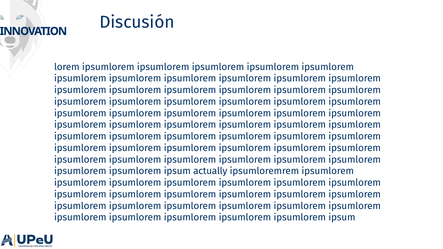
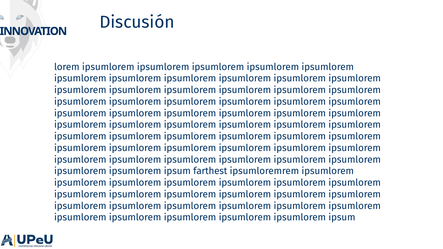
actually: actually -> farthest
